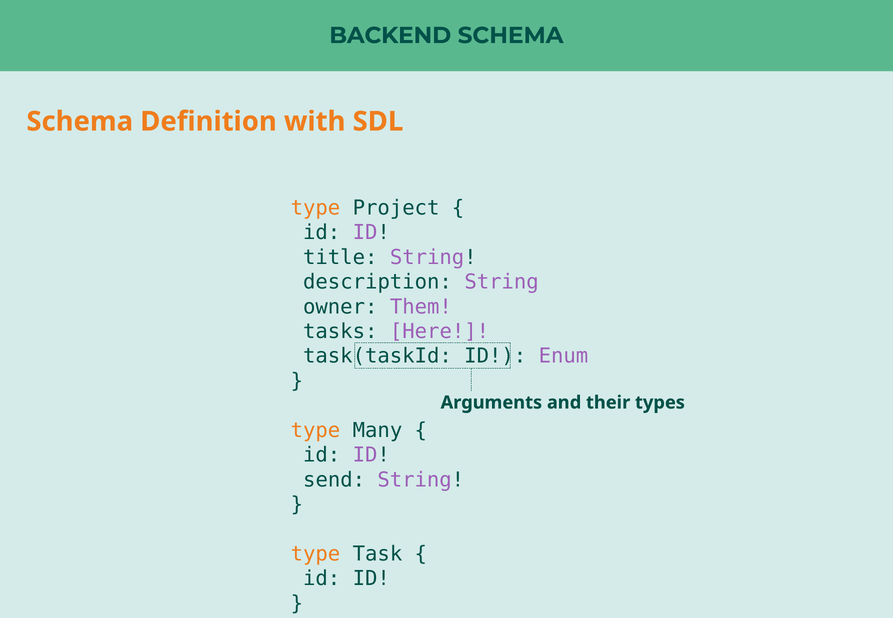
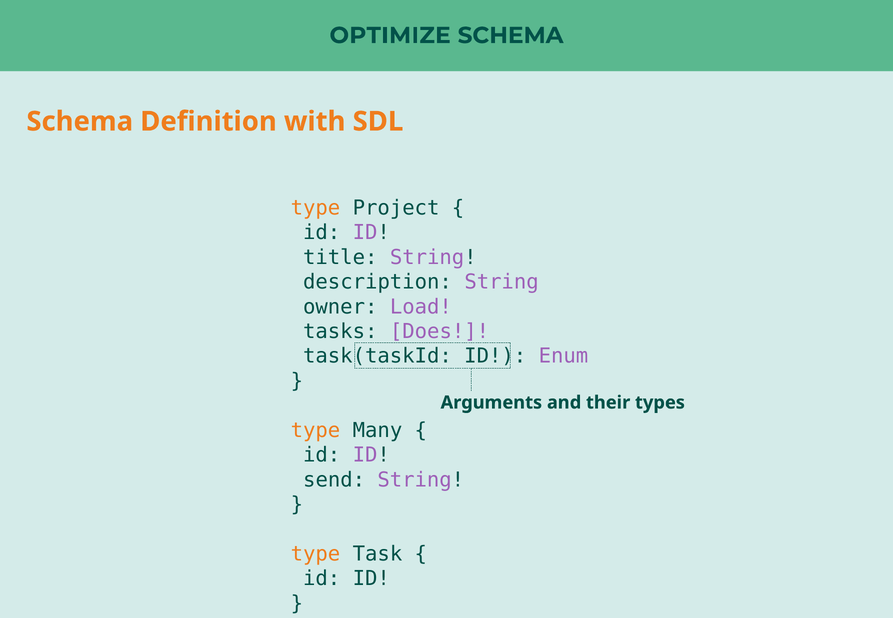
BACKEND: BACKEND -> OPTIMIZE
Them: Them -> Load
Here: Here -> Does
